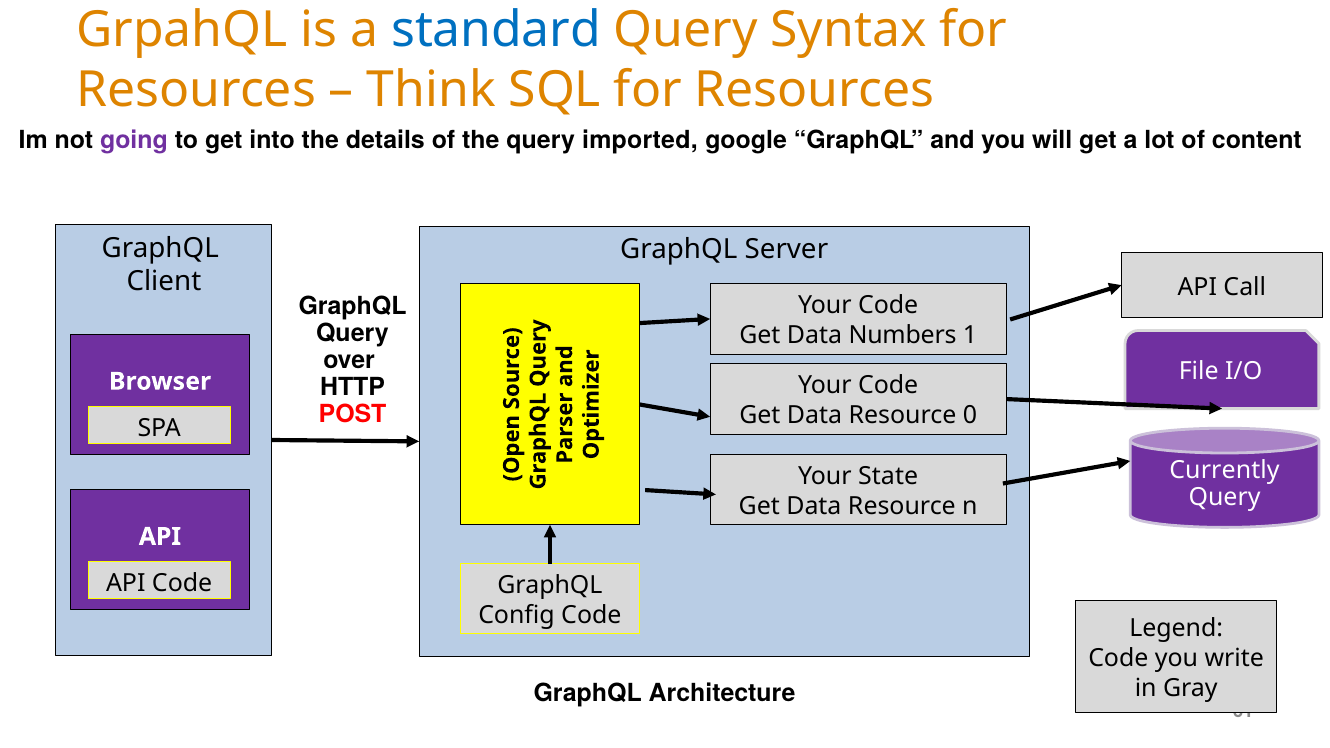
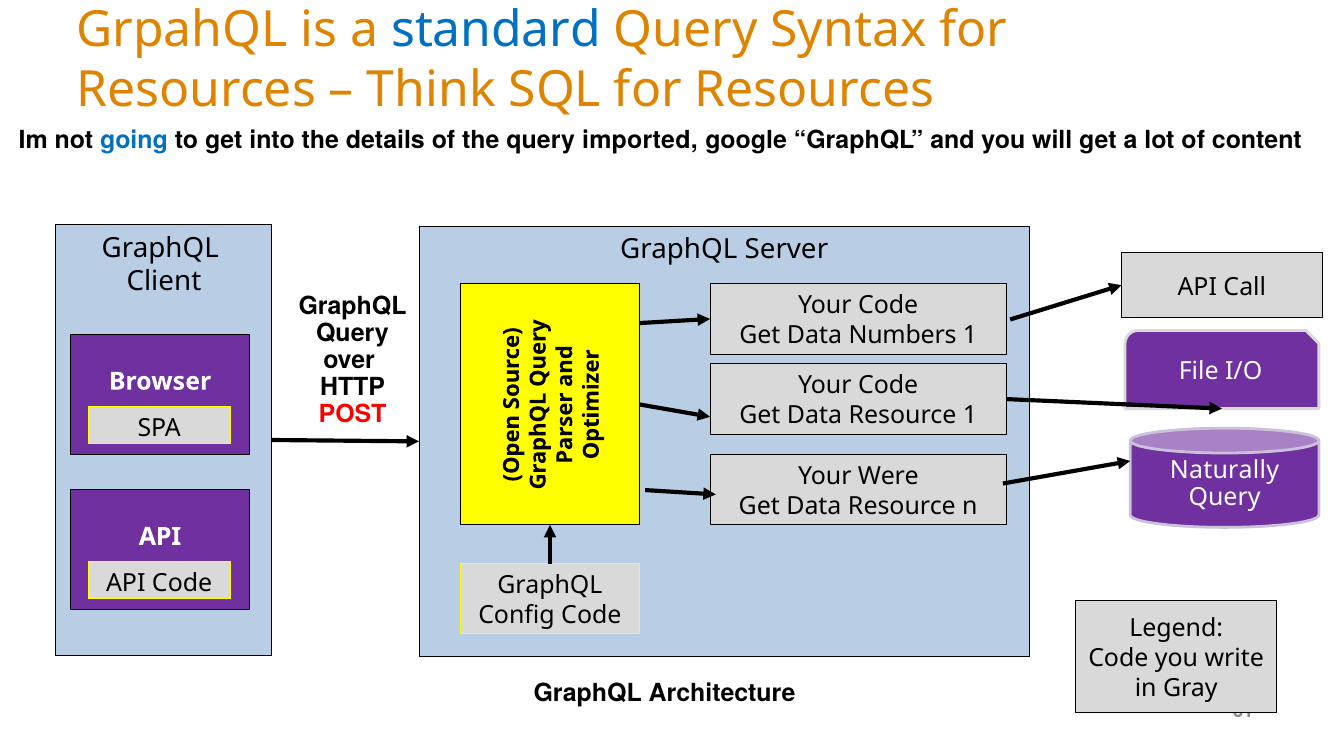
going colour: purple -> blue
Resource 0: 0 -> 1
Currently: Currently -> Naturally
State: State -> Were
